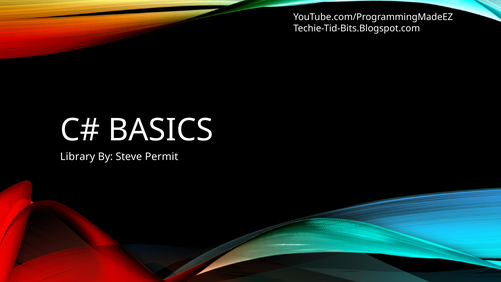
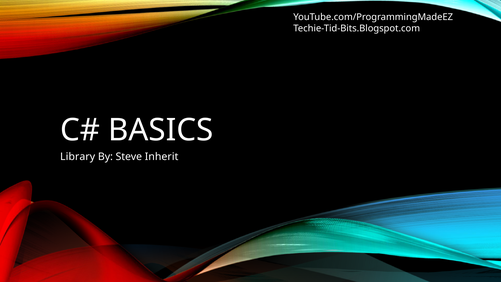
Permit: Permit -> Inherit
